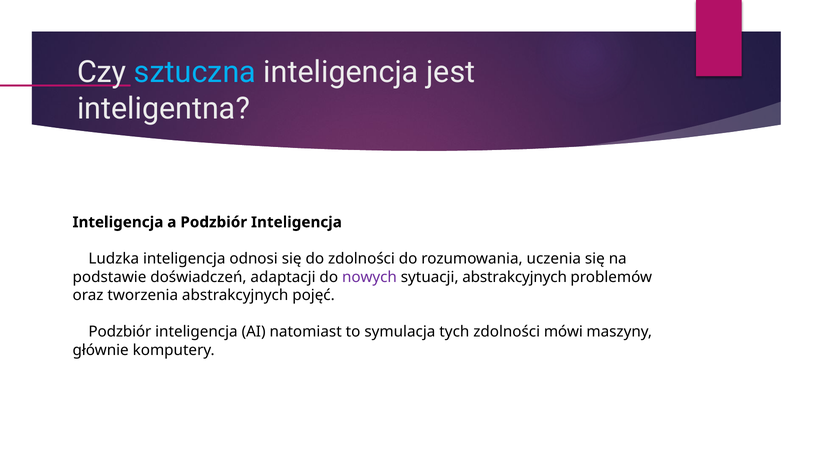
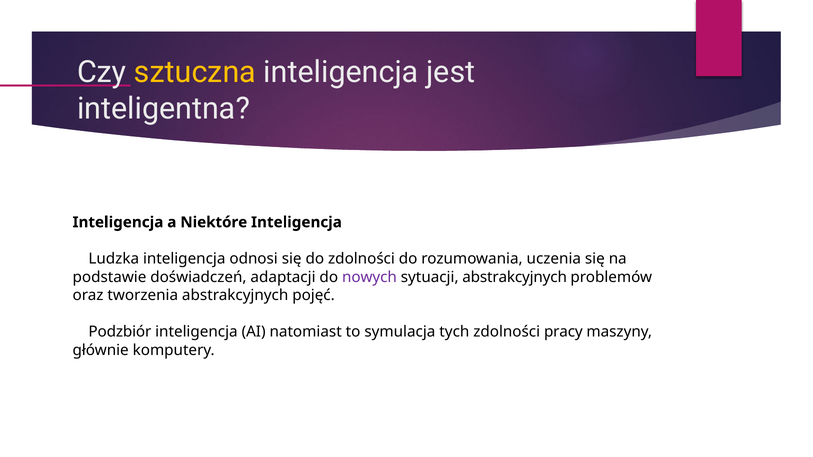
sztuczna colour: light blue -> yellow
a Podzbiór: Podzbiór -> Niektóre
mówi: mówi -> pracy
